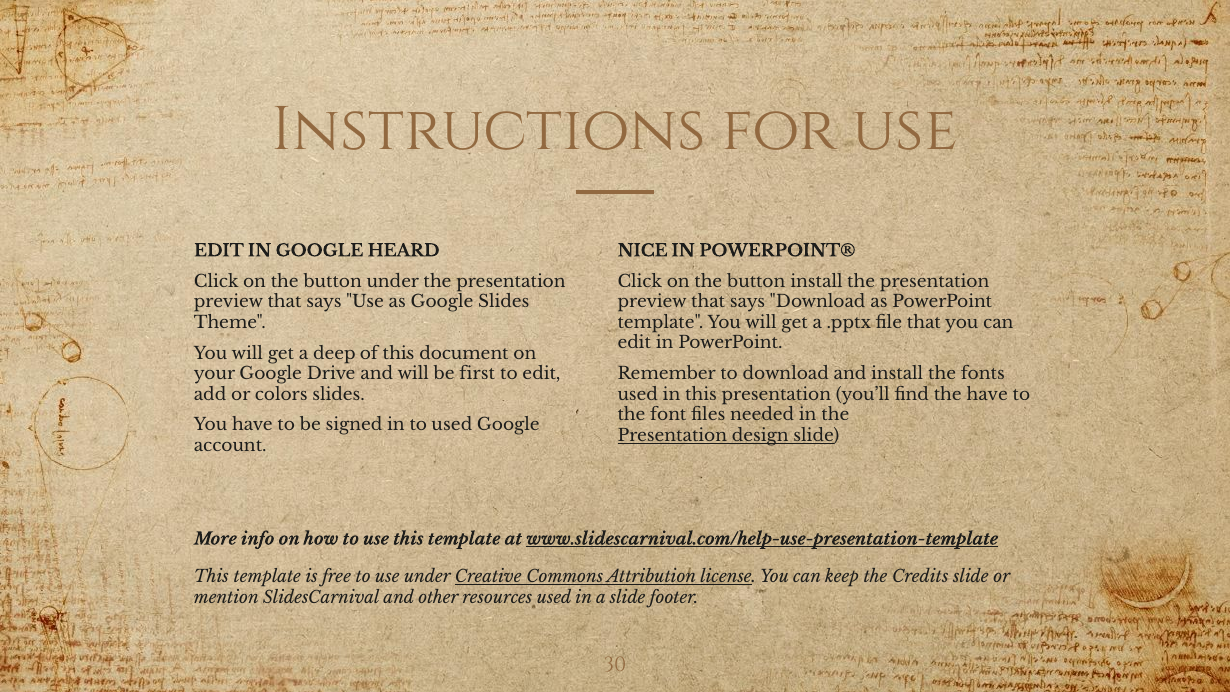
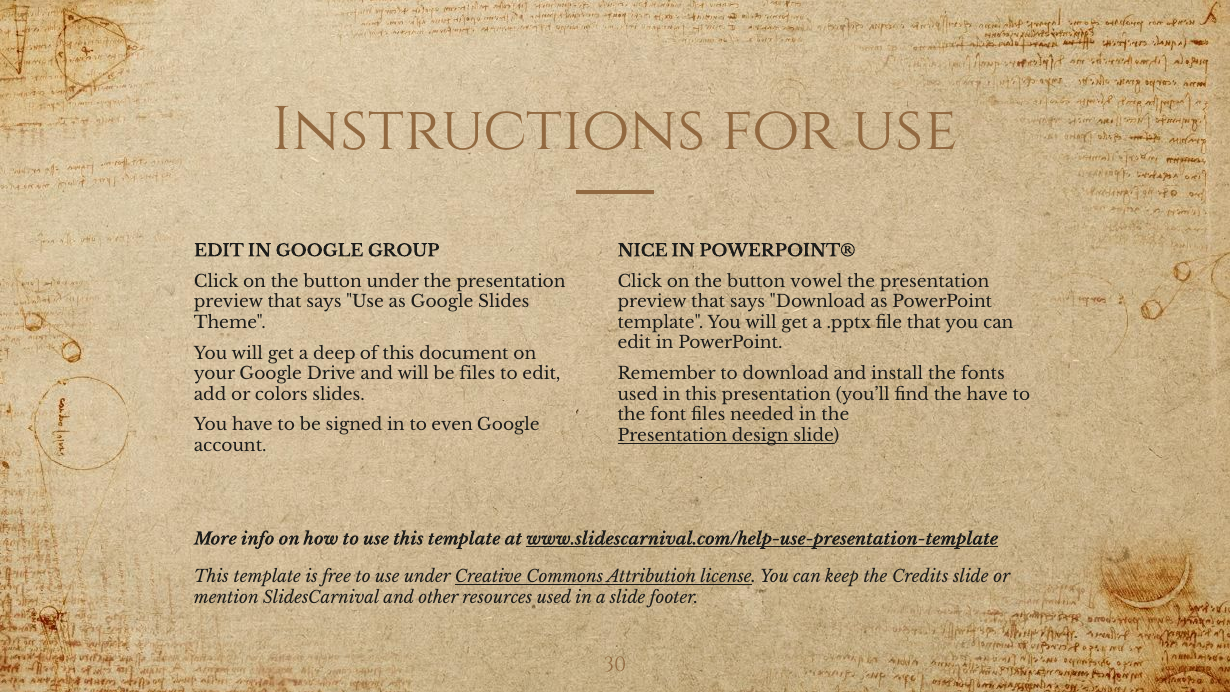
HEARD: HEARD -> GROUP
button install: install -> vowel
be first: first -> files
to used: used -> even
